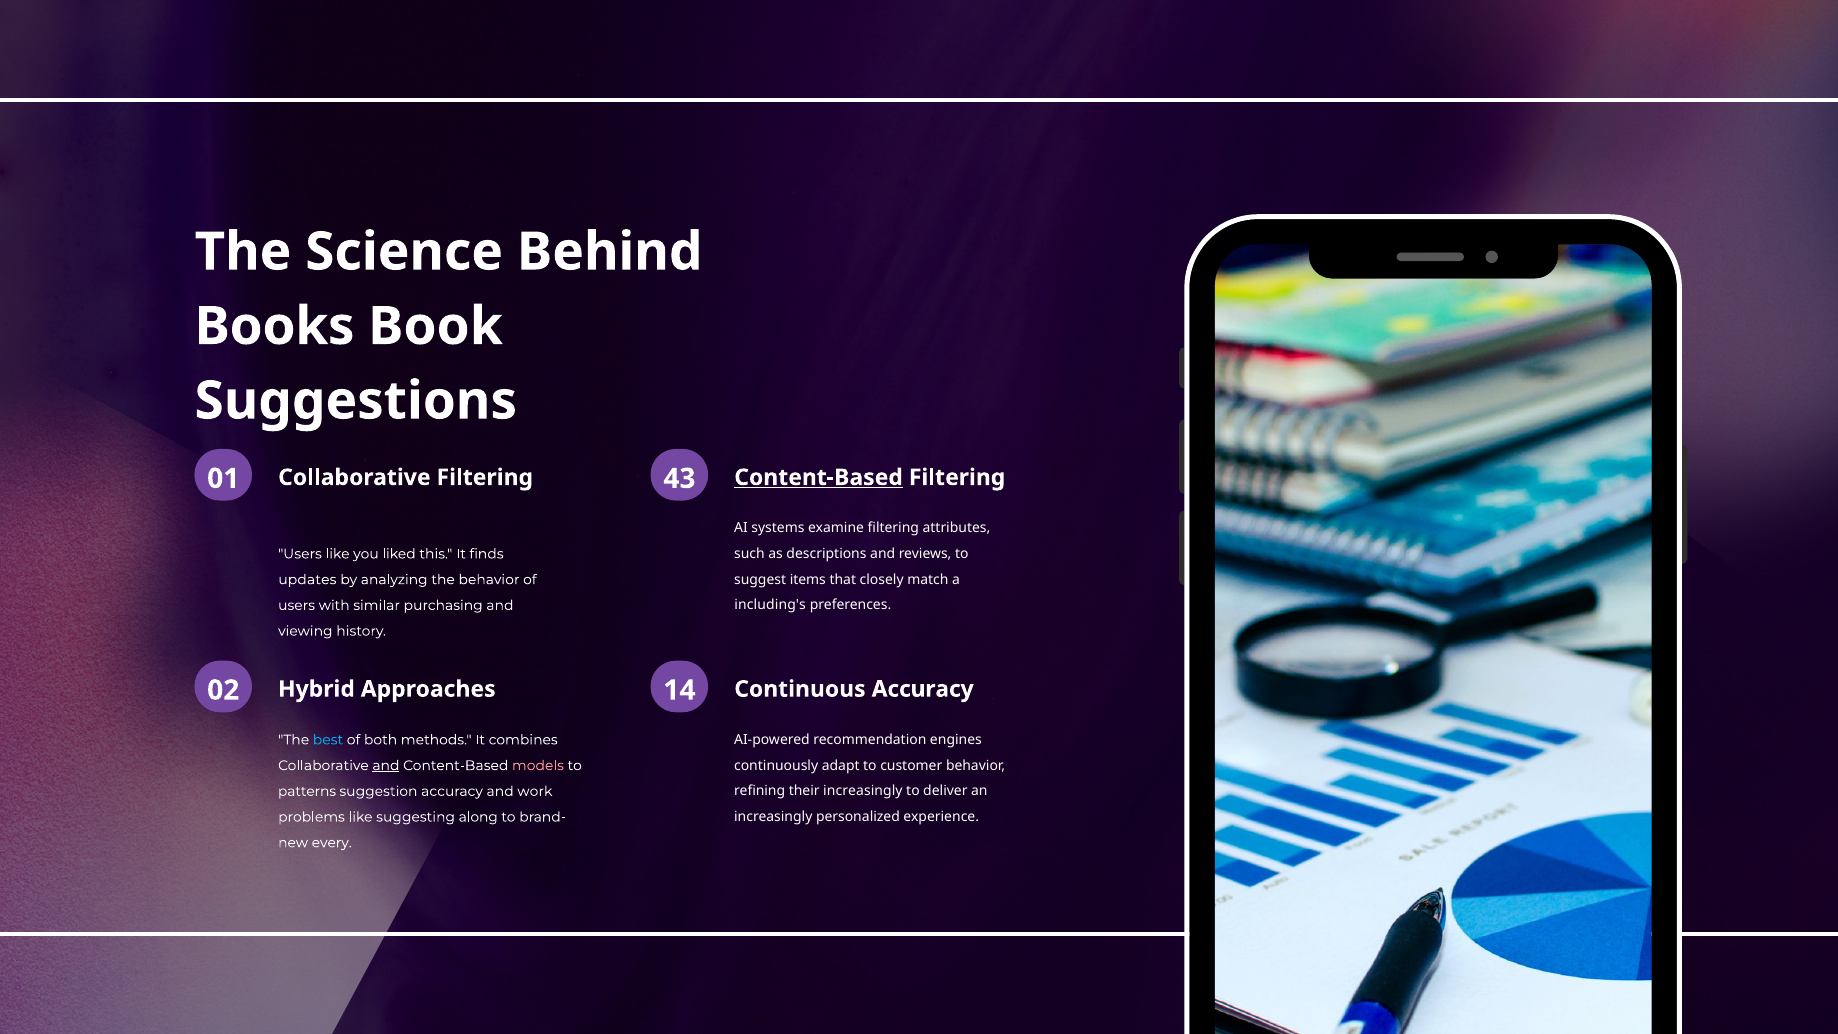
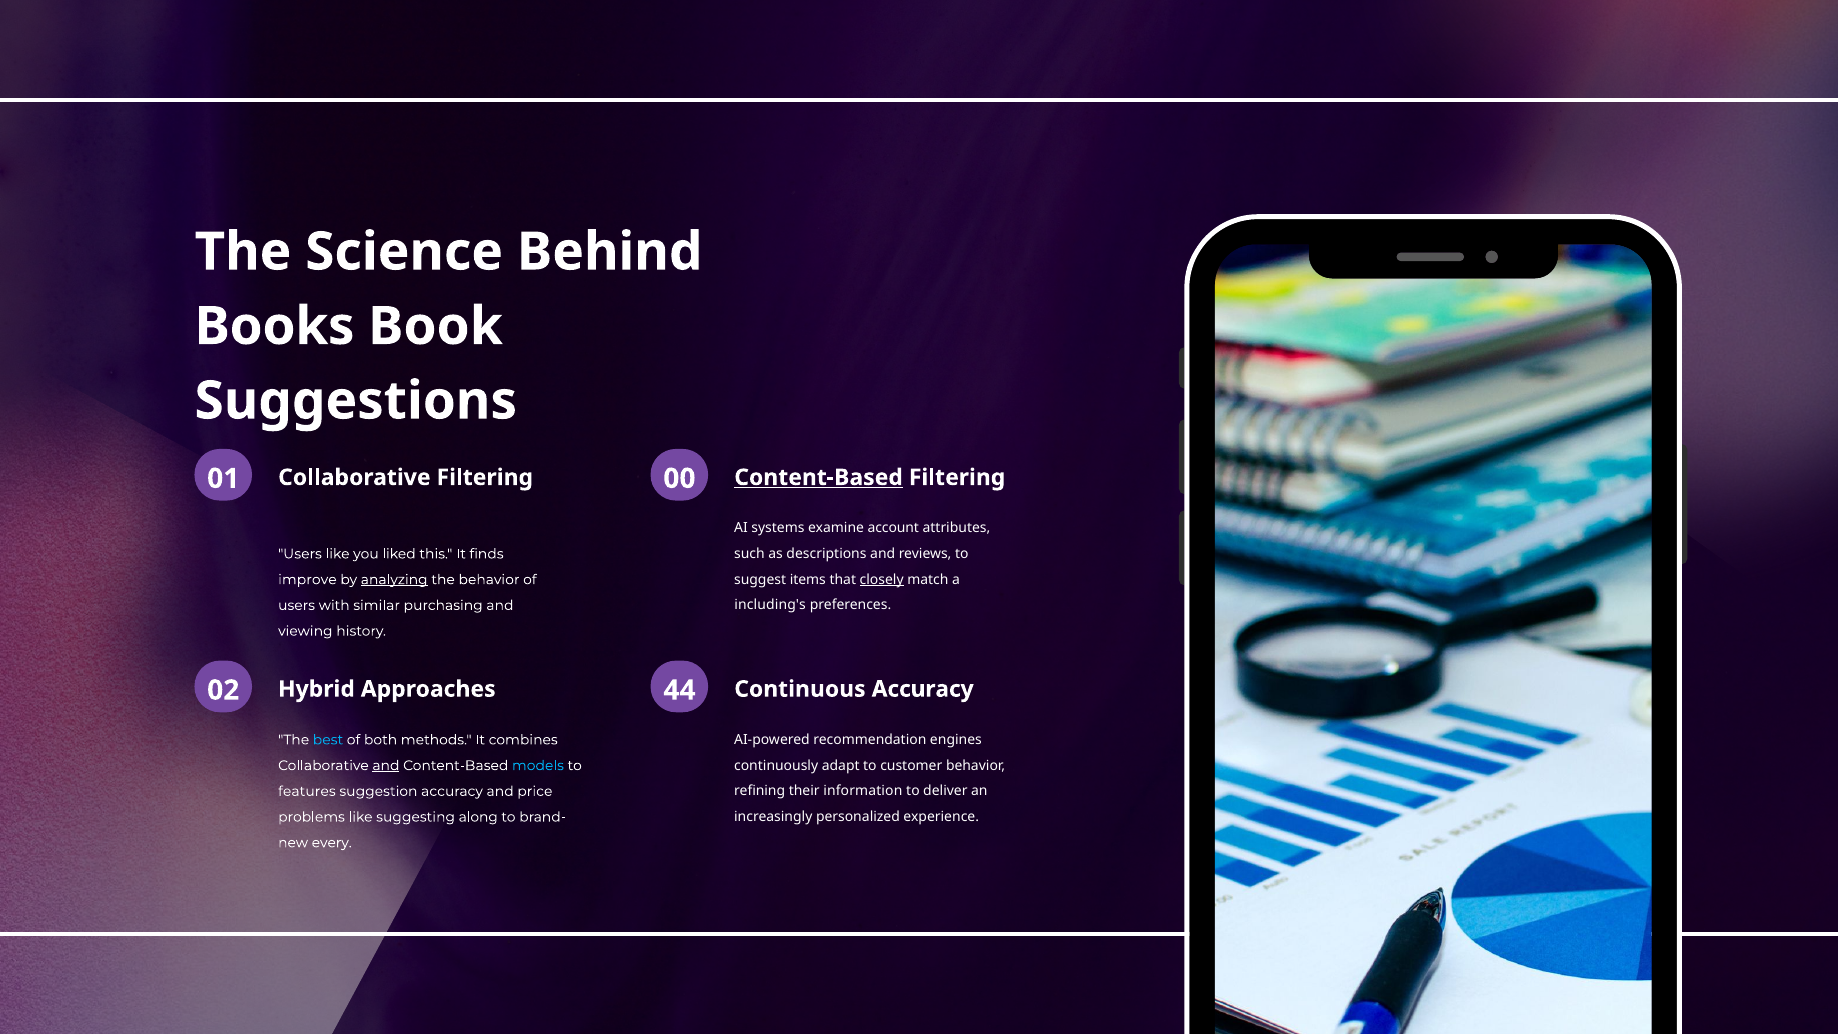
43: 43 -> 00
examine filtering: filtering -> account
closely underline: none -> present
updates: updates -> improve
analyzing underline: none -> present
14: 14 -> 44
models colour: pink -> light blue
their increasingly: increasingly -> information
patterns: patterns -> features
work: work -> price
